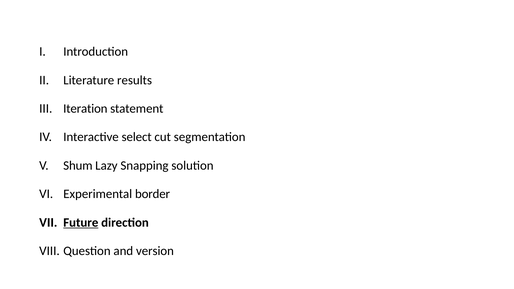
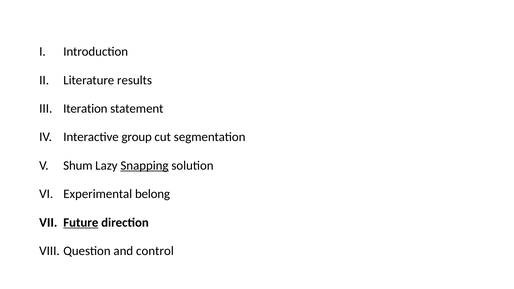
select: select -> group
Snapping underline: none -> present
border: border -> belong
version: version -> control
